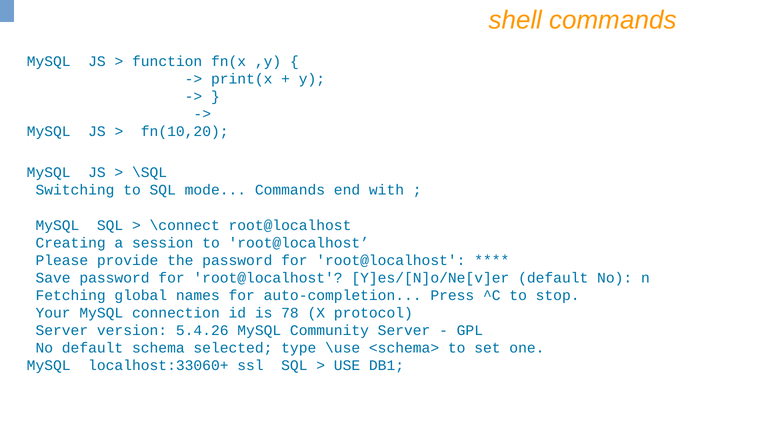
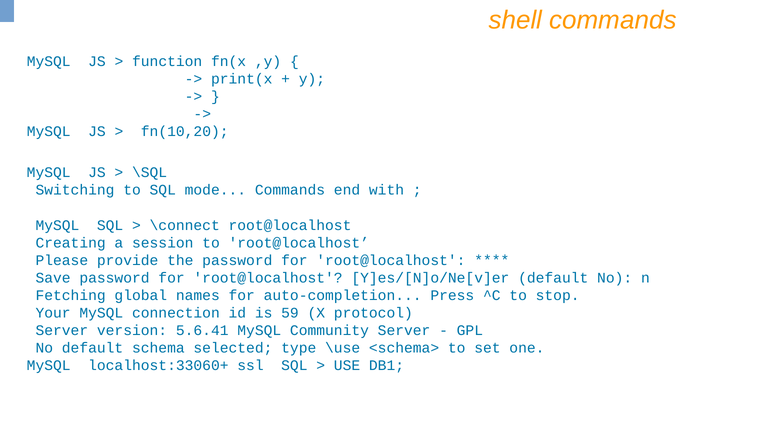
78: 78 -> 59
5.4.26: 5.4.26 -> 5.6.41
